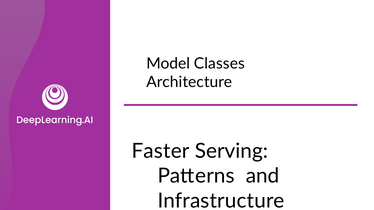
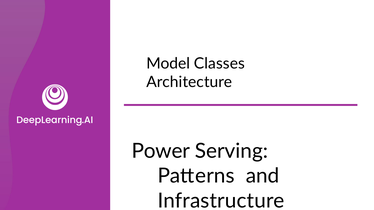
Faster: Faster -> Power
